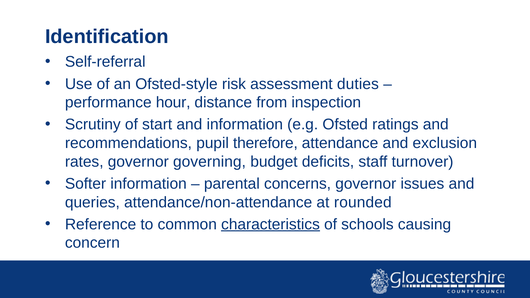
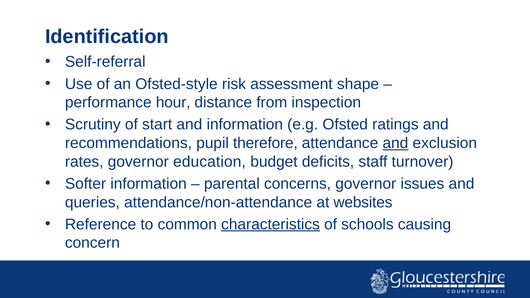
duties: duties -> shape
and at (395, 143) underline: none -> present
governing: governing -> education
rounded: rounded -> websites
